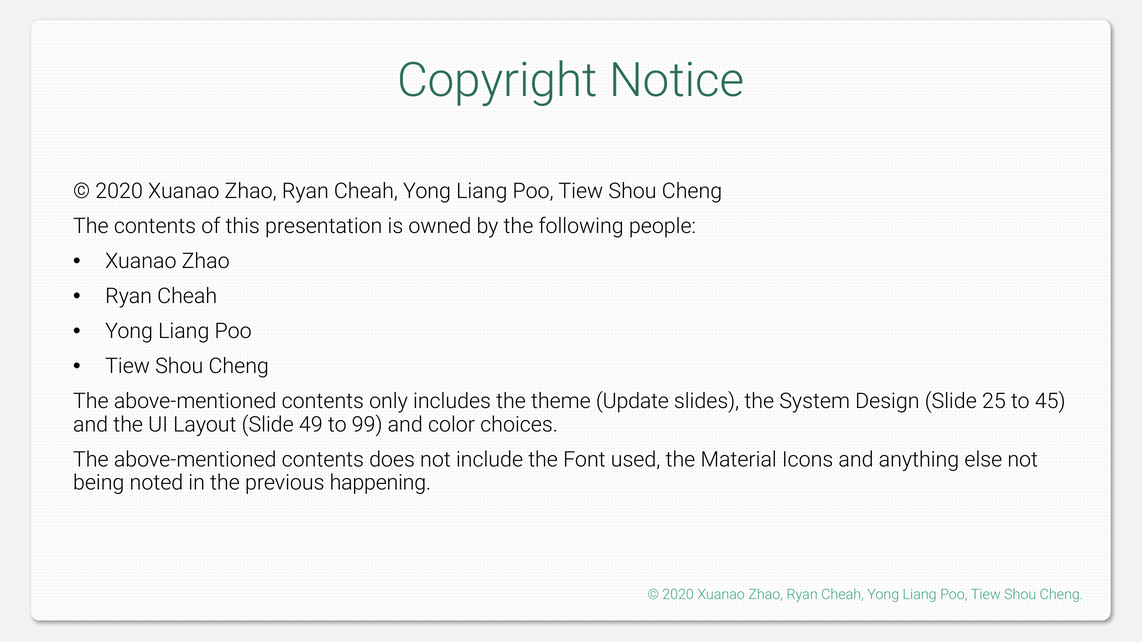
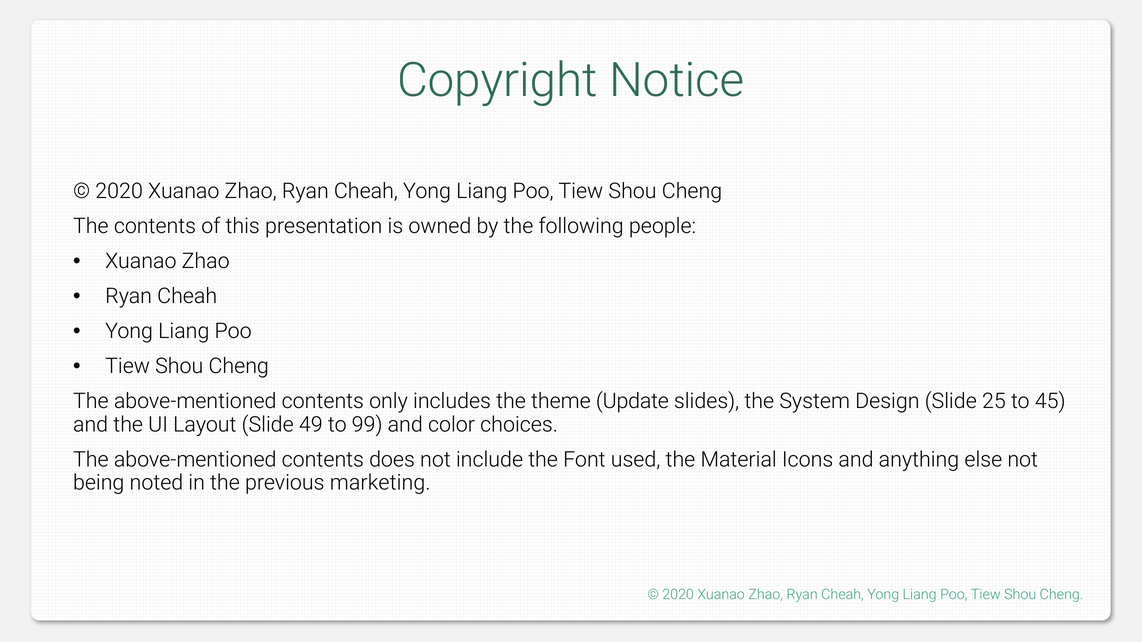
happening: happening -> marketing
